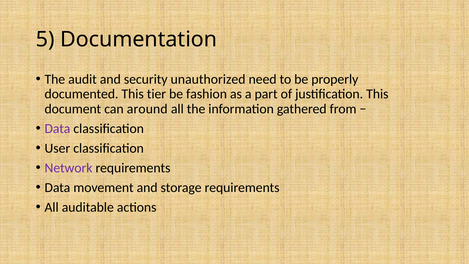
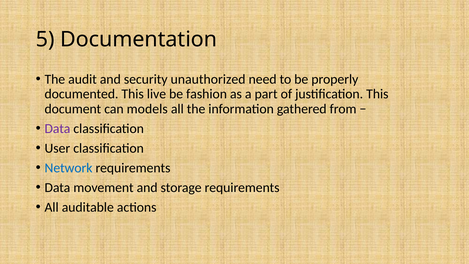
tier: tier -> live
around: around -> models
Network colour: purple -> blue
